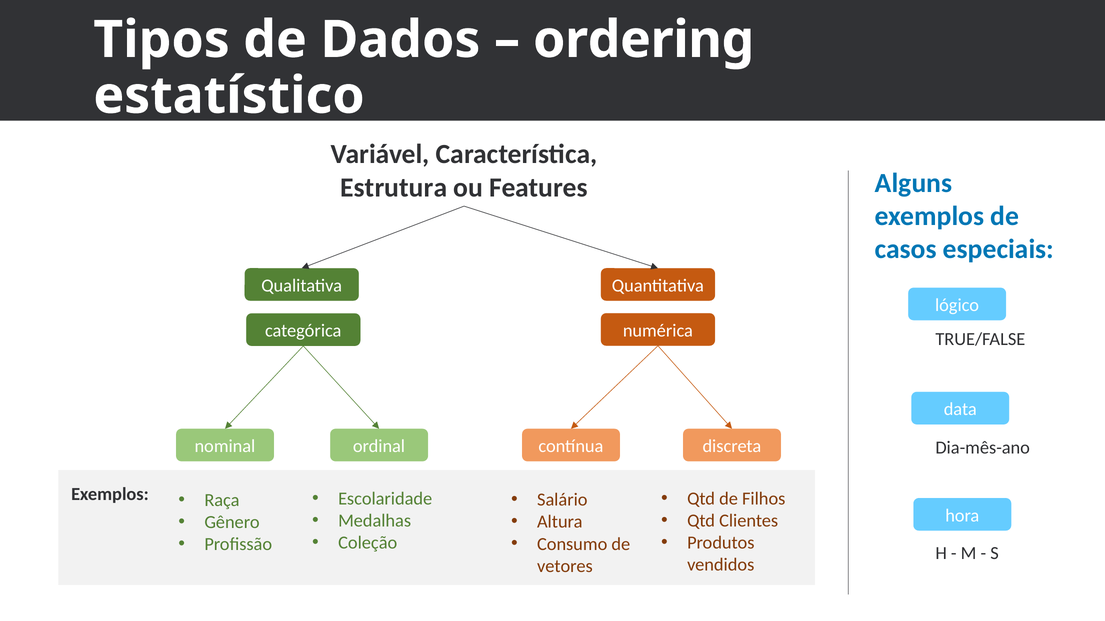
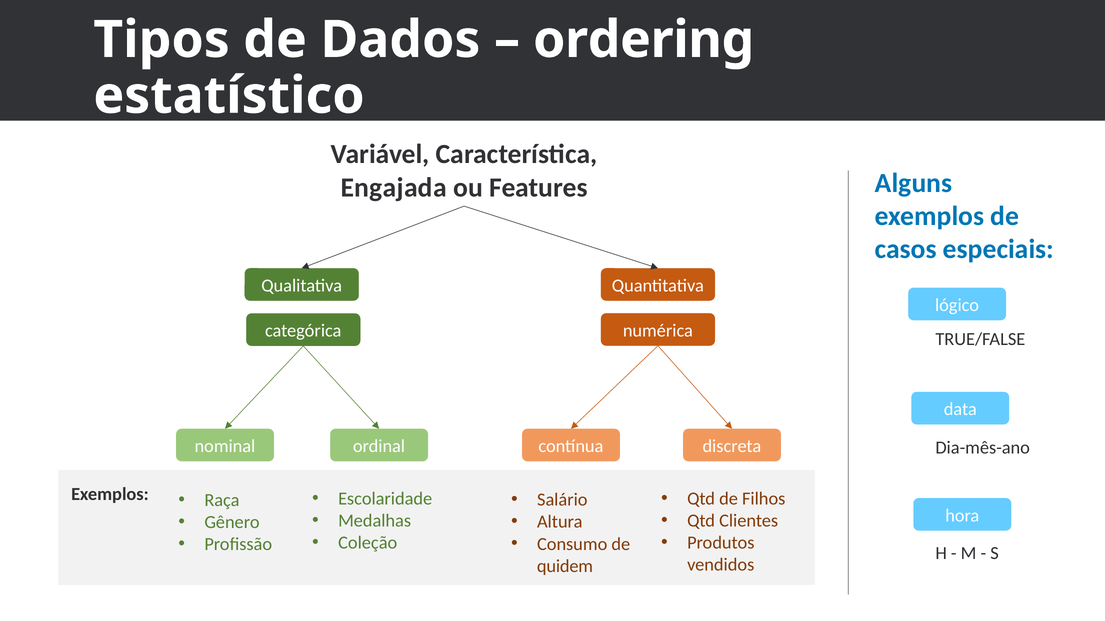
Estrutura: Estrutura -> Engajada
vetores: vetores -> quidem
